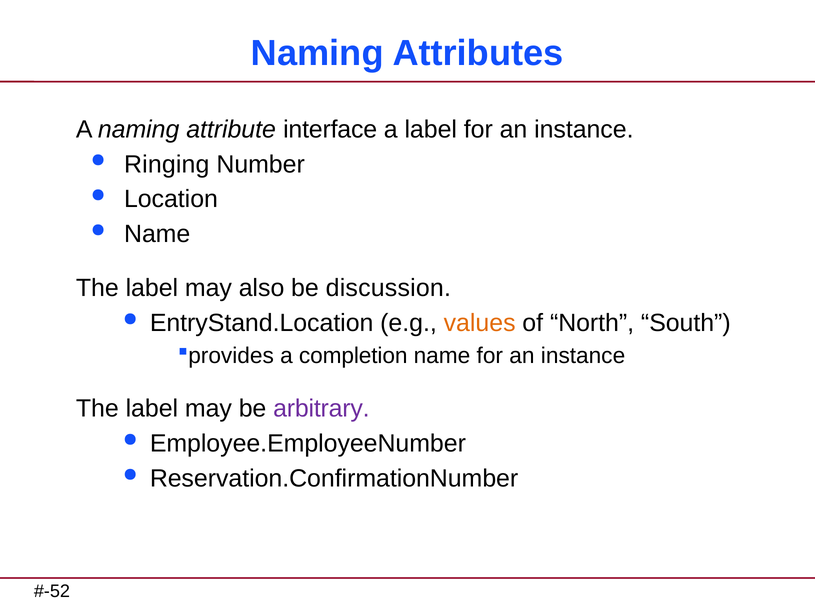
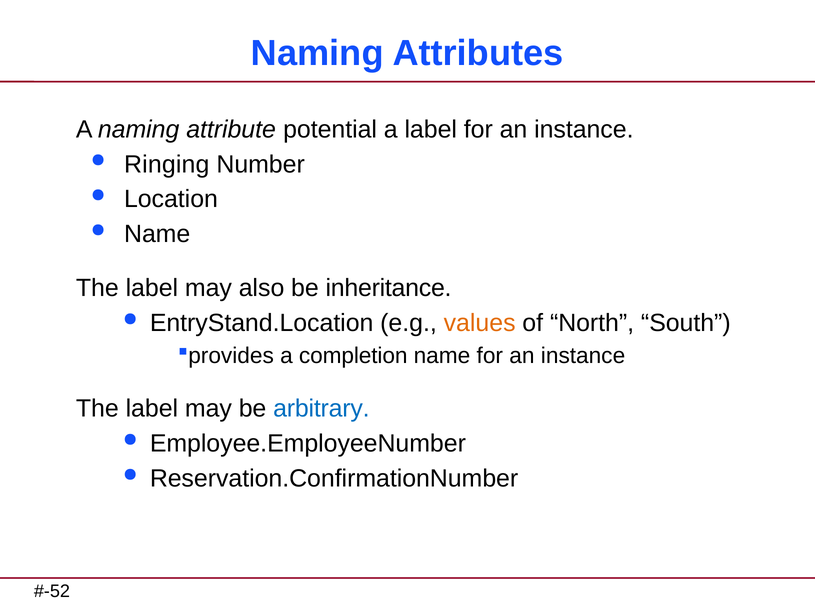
interface: interface -> potential
discussion: discussion -> inheritance
arbitrary colour: purple -> blue
